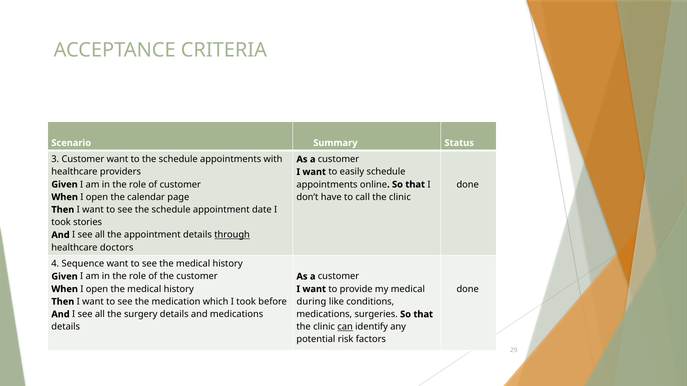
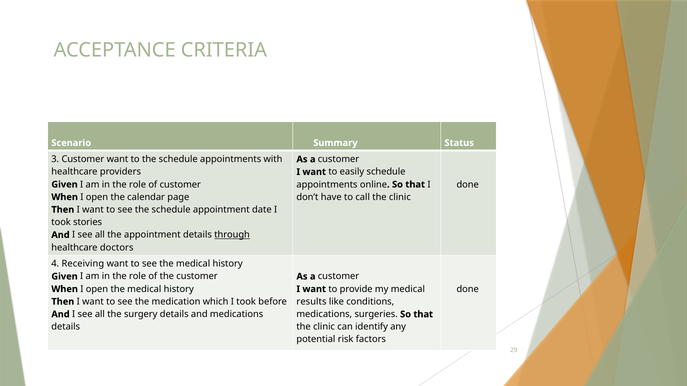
Sequence: Sequence -> Receiving
during: during -> results
can underline: present -> none
